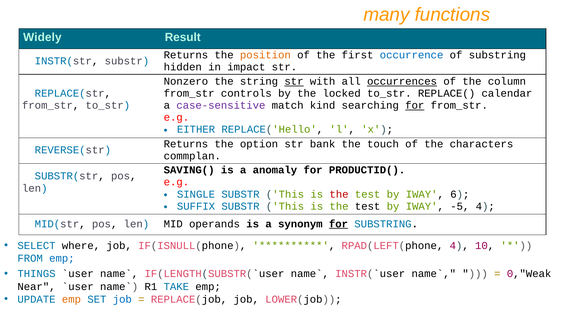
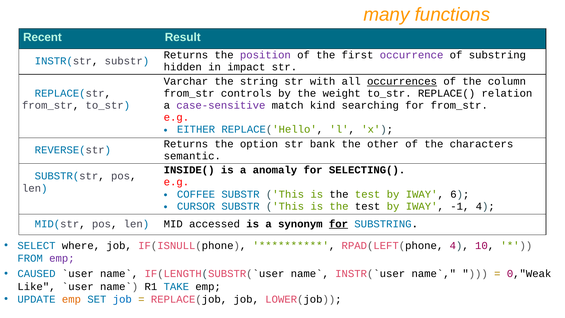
Widely: Widely -> Recent
position colour: orange -> purple
occurrence colour: blue -> purple
Nonzero: Nonzero -> Varchar
str at (294, 81) underline: present -> none
locked: locked -> weight
calendar: calendar -> relation
for at (415, 105) underline: present -> none
touch: touch -> other
commplan: commplan -> semantic
SAVING(: SAVING( -> INSIDE(
PRODUCTID(: PRODUCTID( -> SELECTING(
SINGLE: SINGLE -> COFFEE
the at (339, 194) colour: red -> black
SUFFIX: SUFFIX -> CURSOR
-5: -5 -> -1
operands: operands -> accessed
emp at (62, 258) colour: blue -> purple
THINGS: THINGS -> CAUSED
Near: Near -> Like
